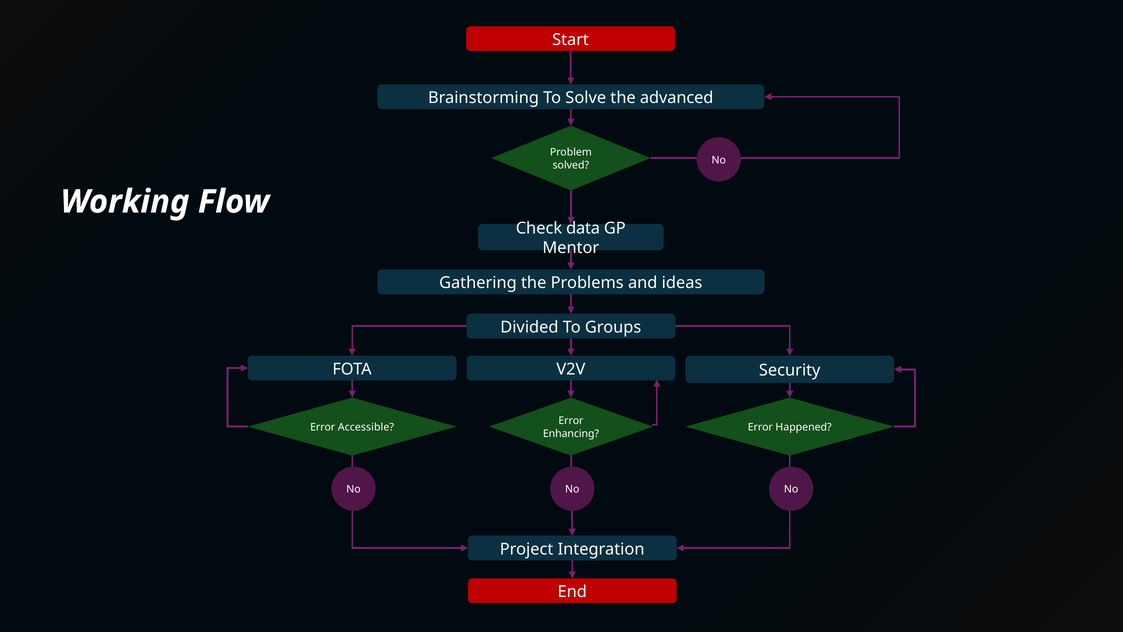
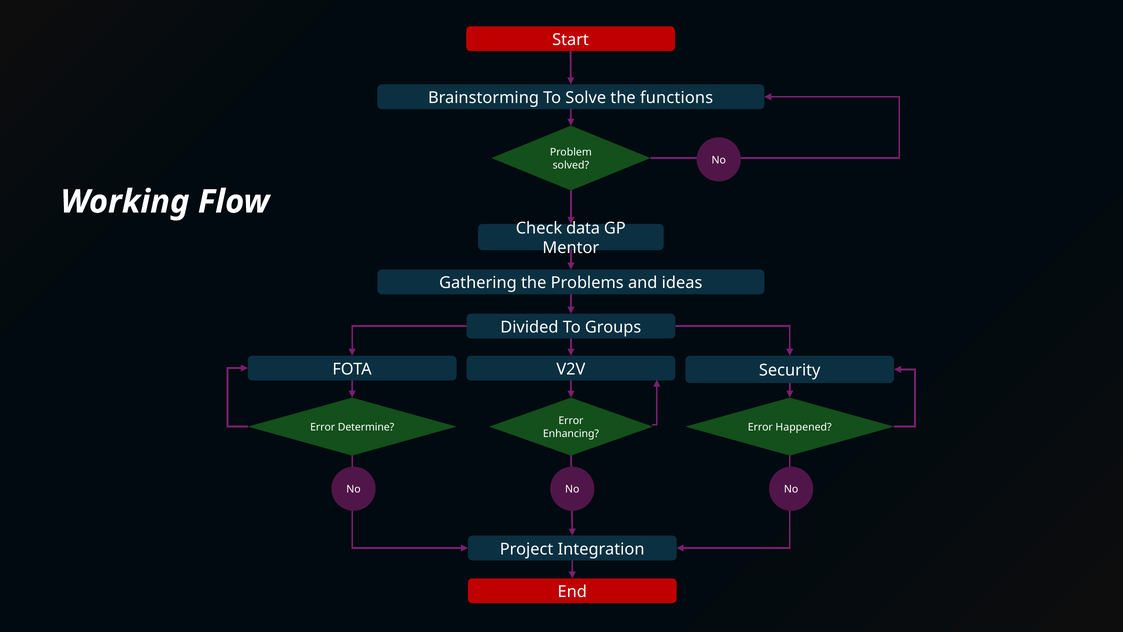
advanced: advanced -> functions
Accessible: Accessible -> Determine
